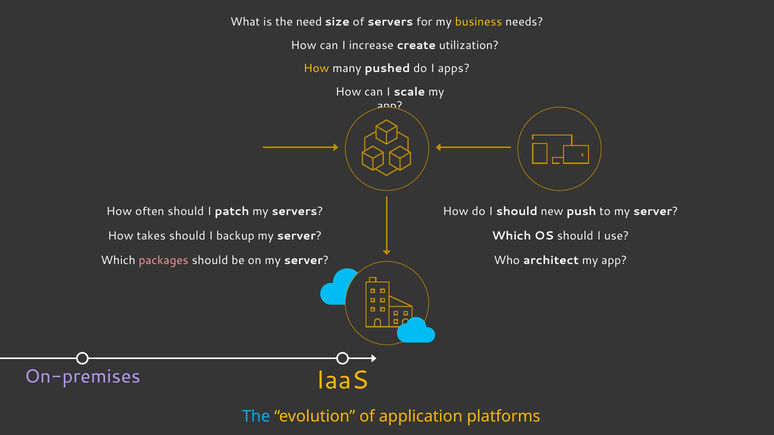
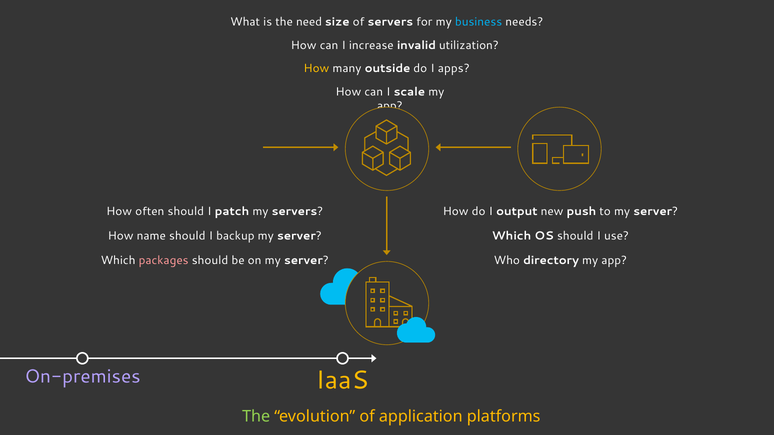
business colour: yellow -> light blue
create: create -> invalid
pushed: pushed -> outside
I should: should -> output
takes: takes -> name
architect: architect -> directory
The at (256, 417) colour: light blue -> light green
